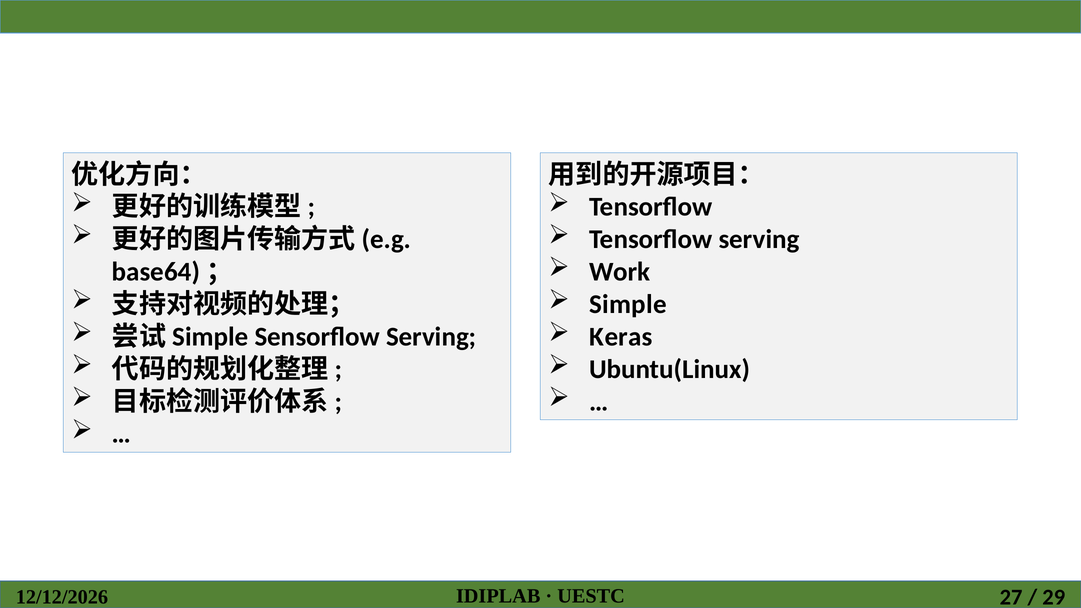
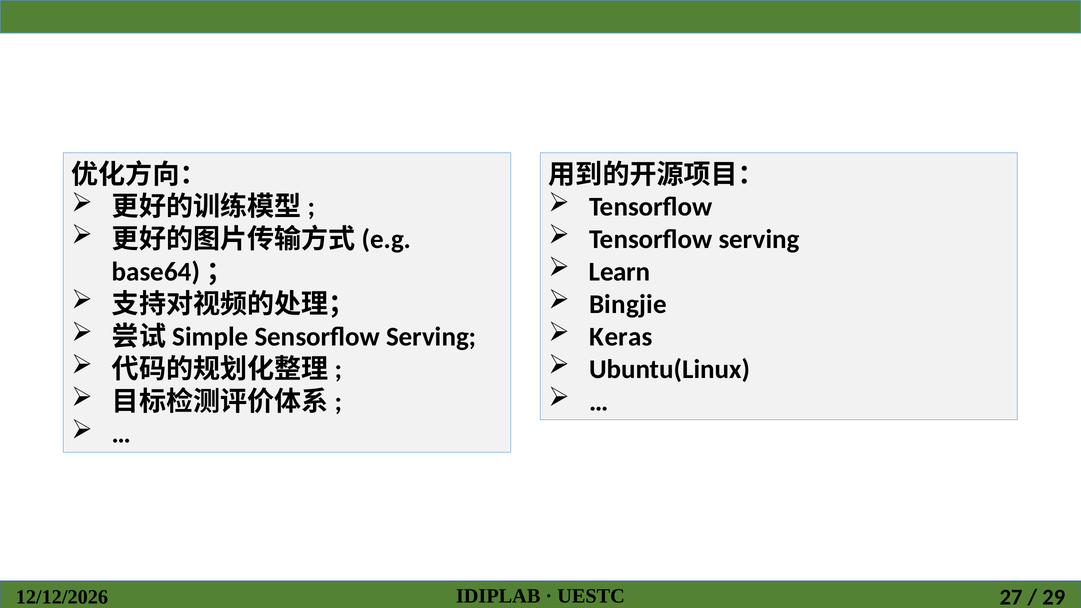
Work: Work -> Learn
Simple: Simple -> Bingjie
